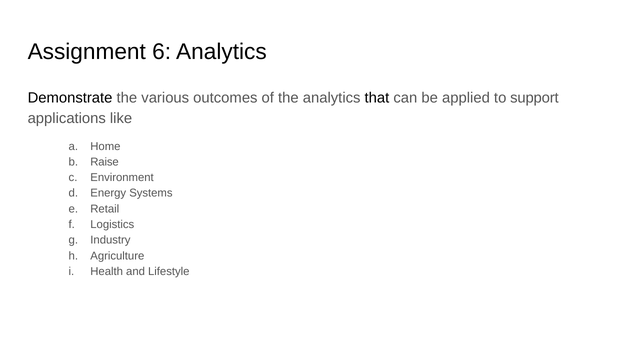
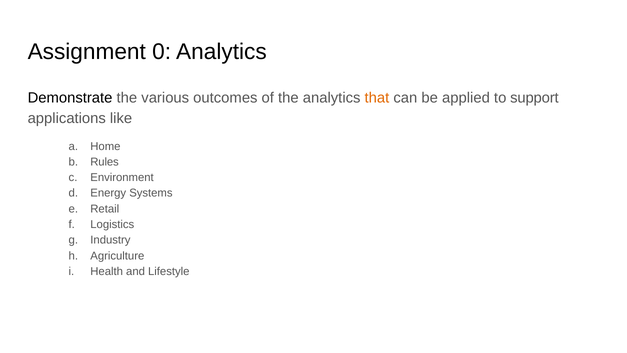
6: 6 -> 0
that colour: black -> orange
Raise: Raise -> Rules
